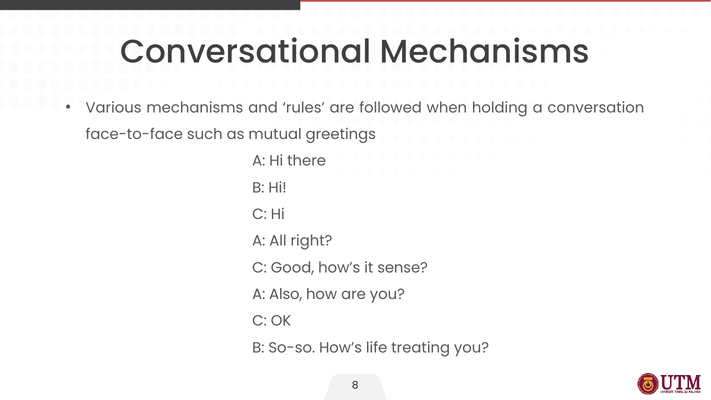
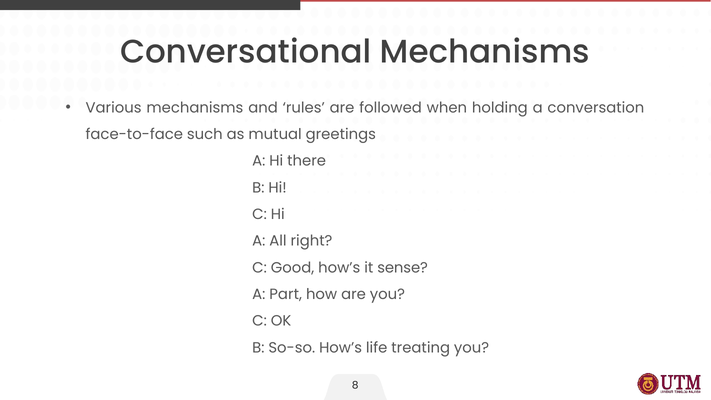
Also: Also -> Part
